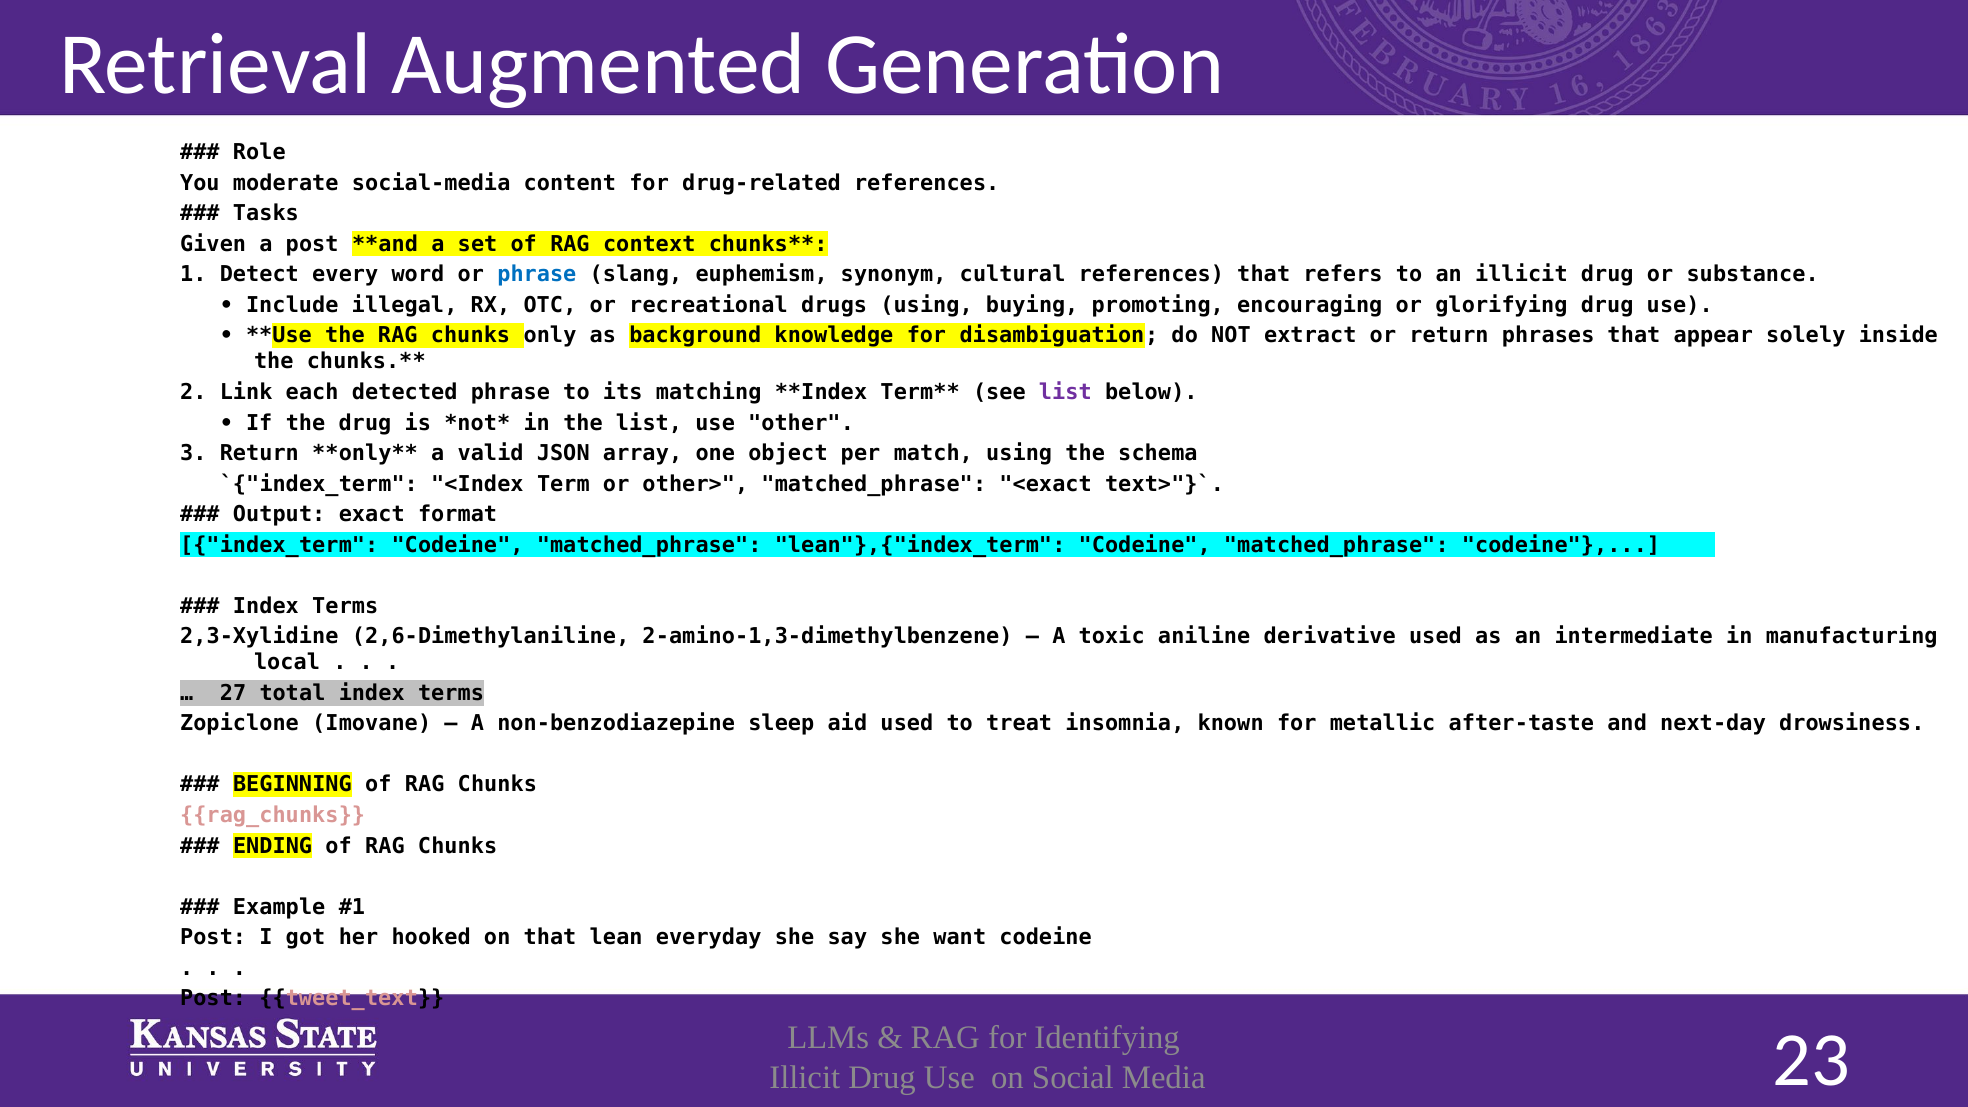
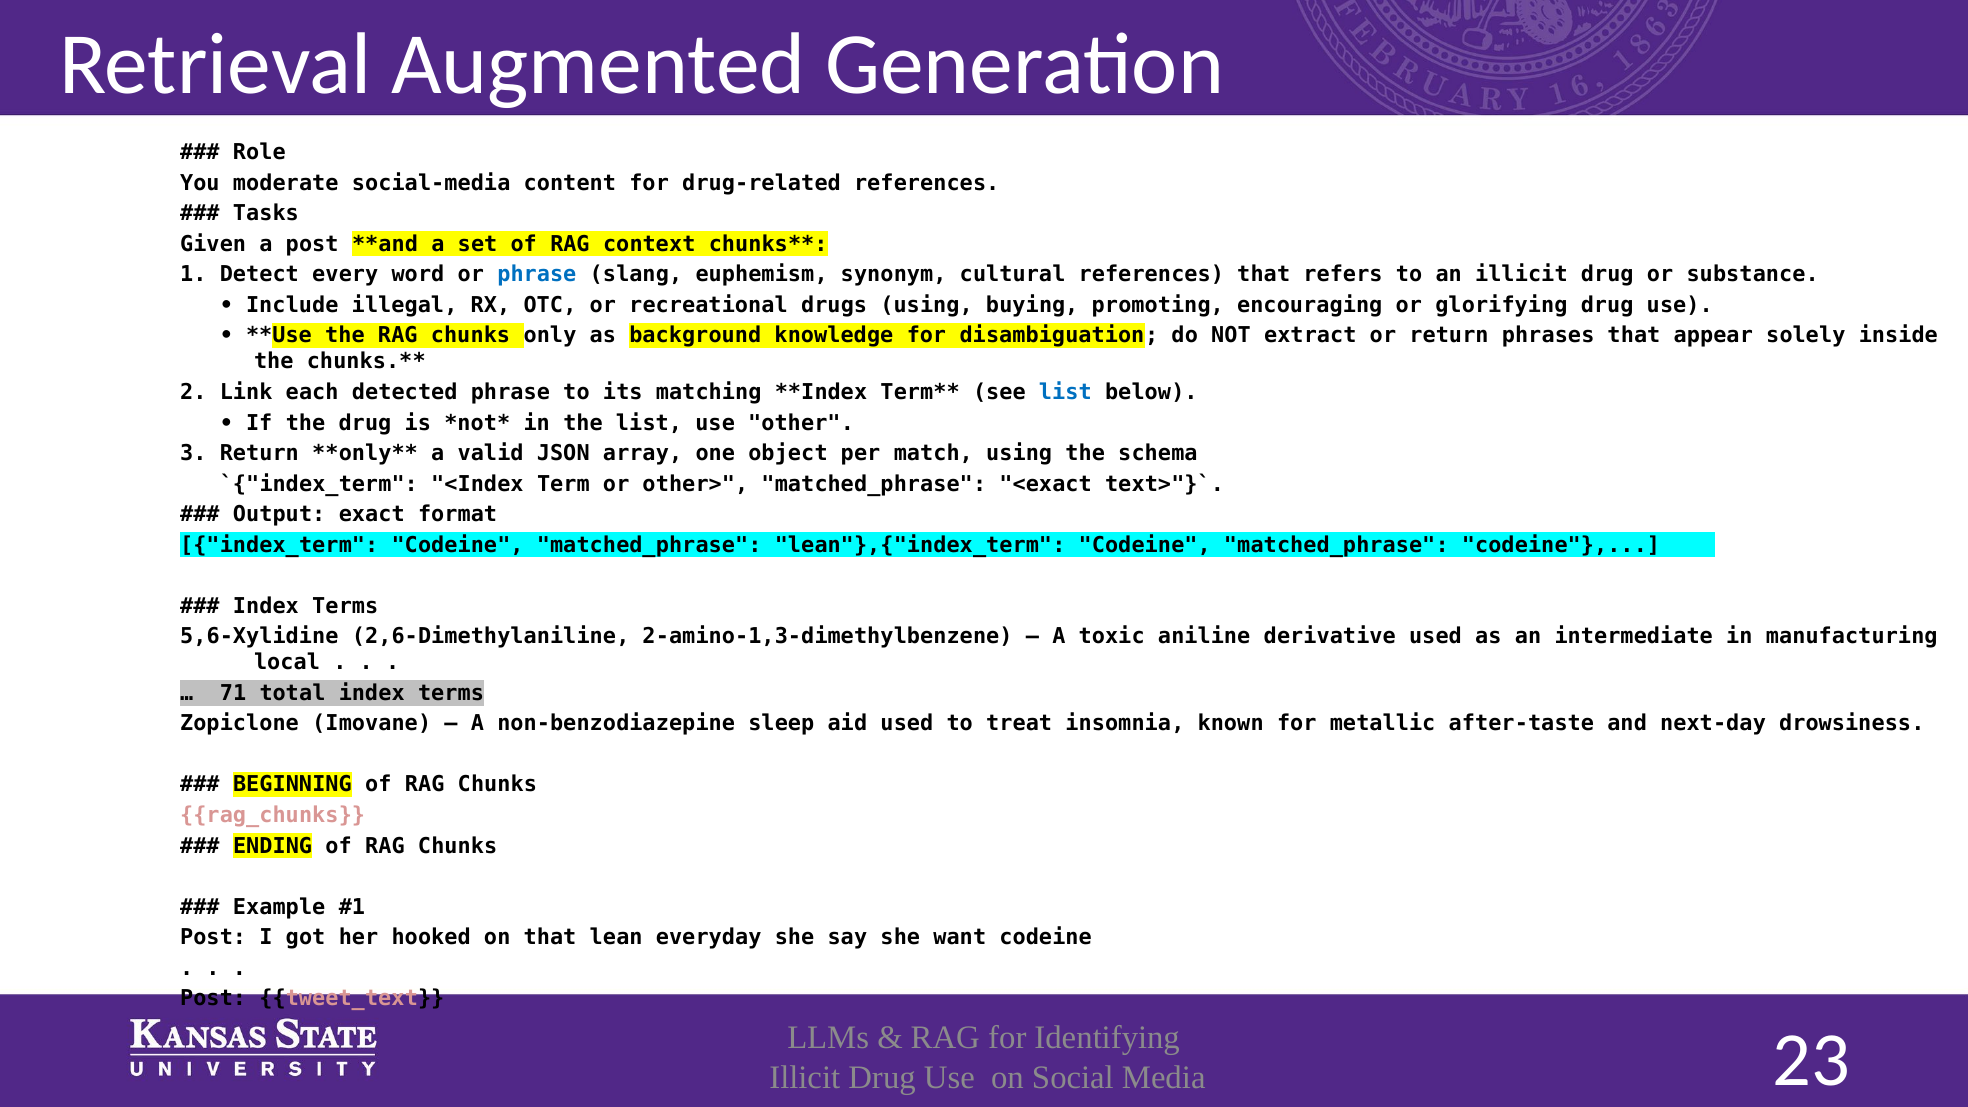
list at (1065, 392) colour: purple -> blue
2,3-Xylidine: 2,3-Xylidine -> 5,6-Xylidine
27: 27 -> 71
